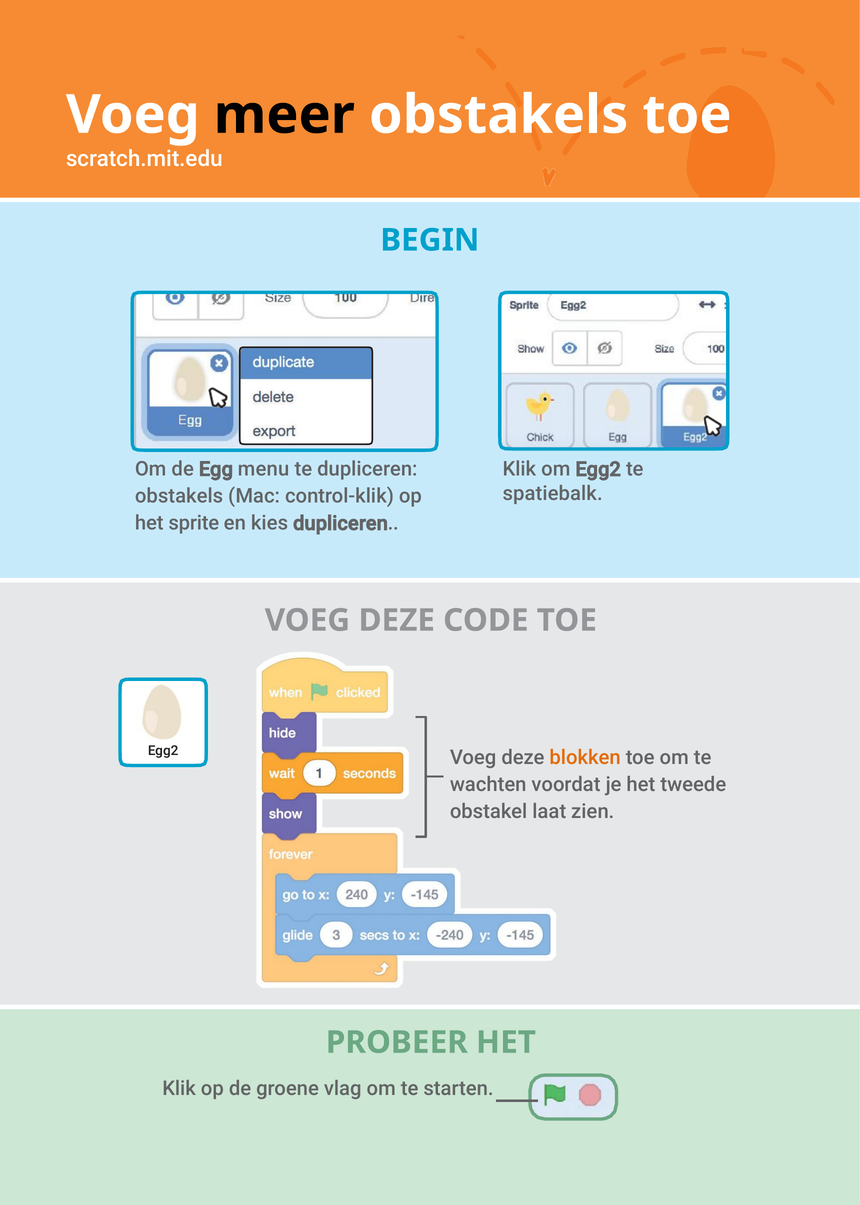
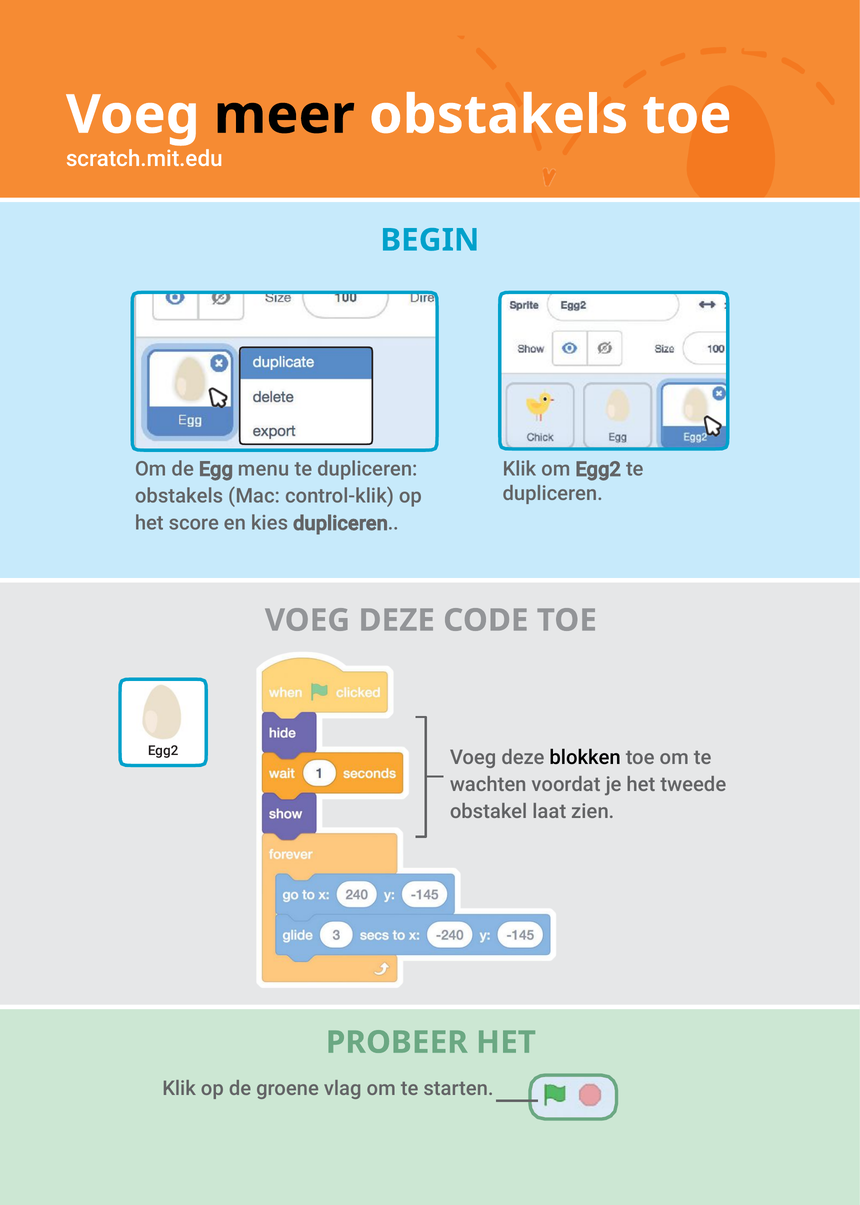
spatiebalk at (553, 493): spatiebalk -> dupliceren
sprite: sprite -> score
blokken colour: orange -> black
